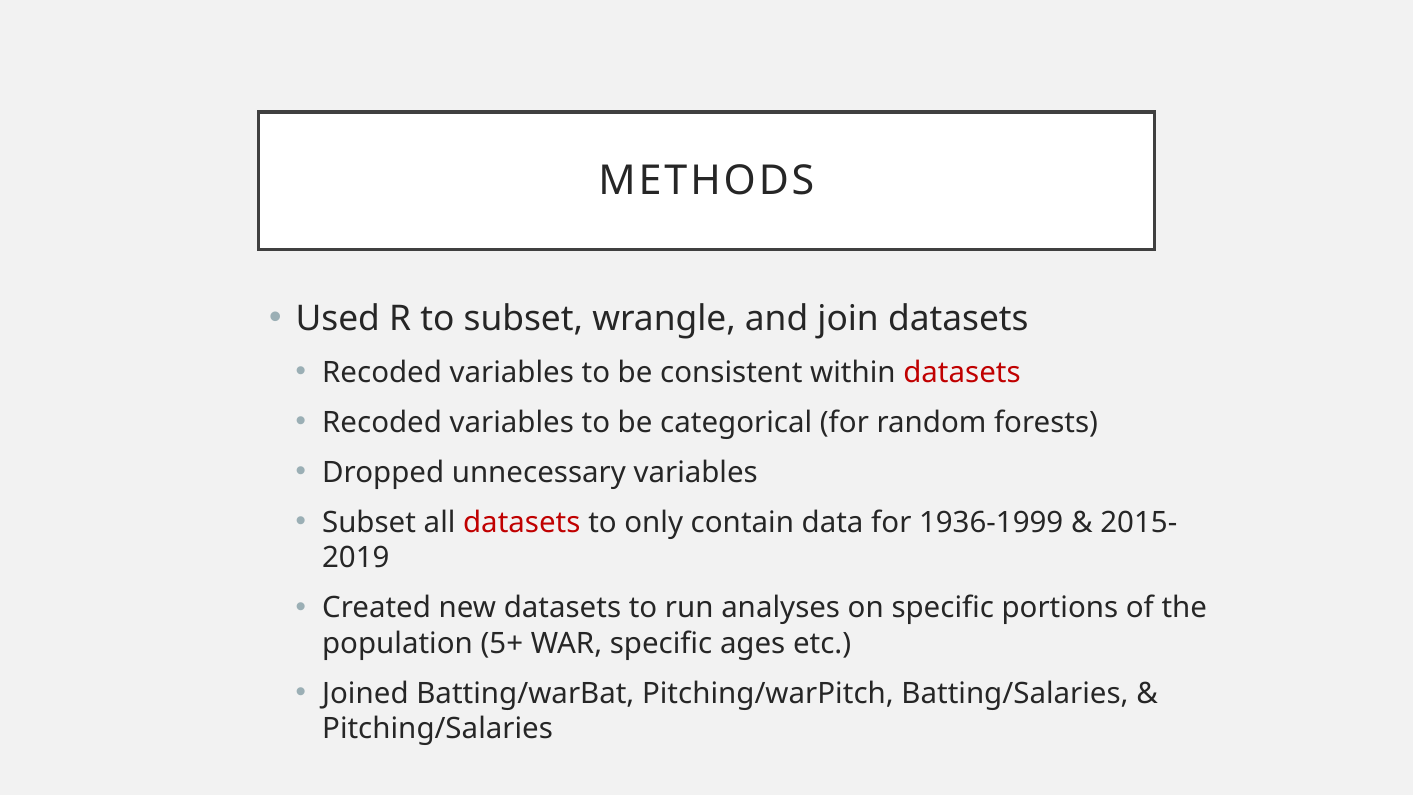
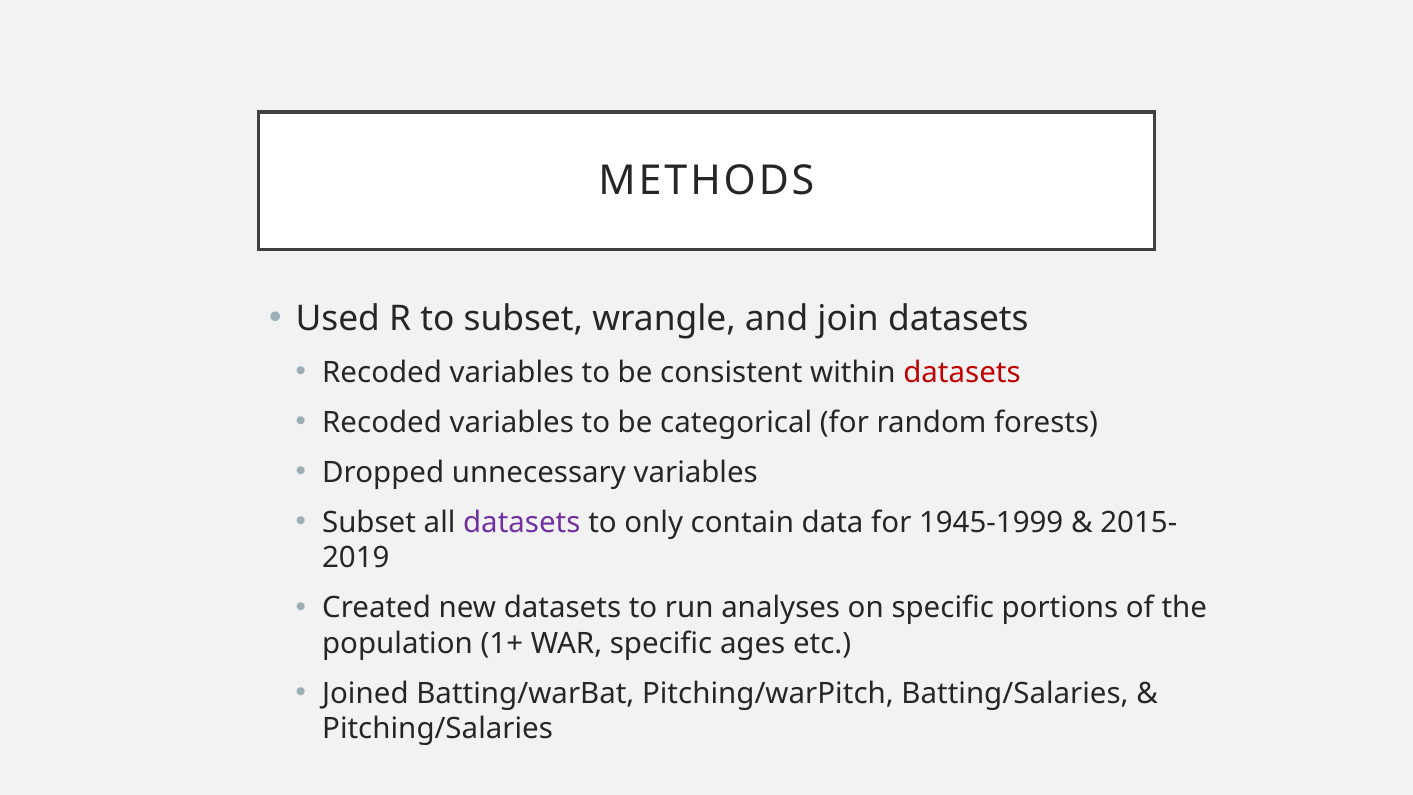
datasets at (522, 522) colour: red -> purple
1936-1999: 1936-1999 -> 1945-1999
5+: 5+ -> 1+
